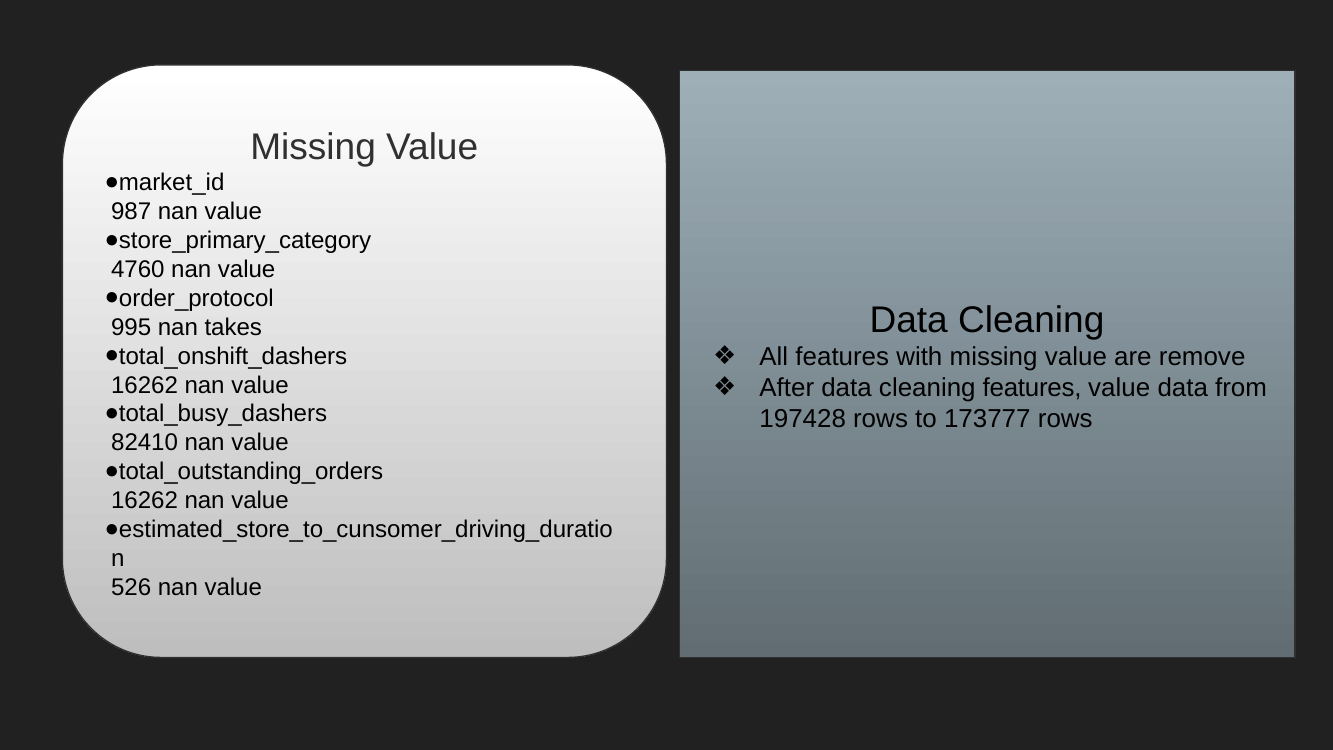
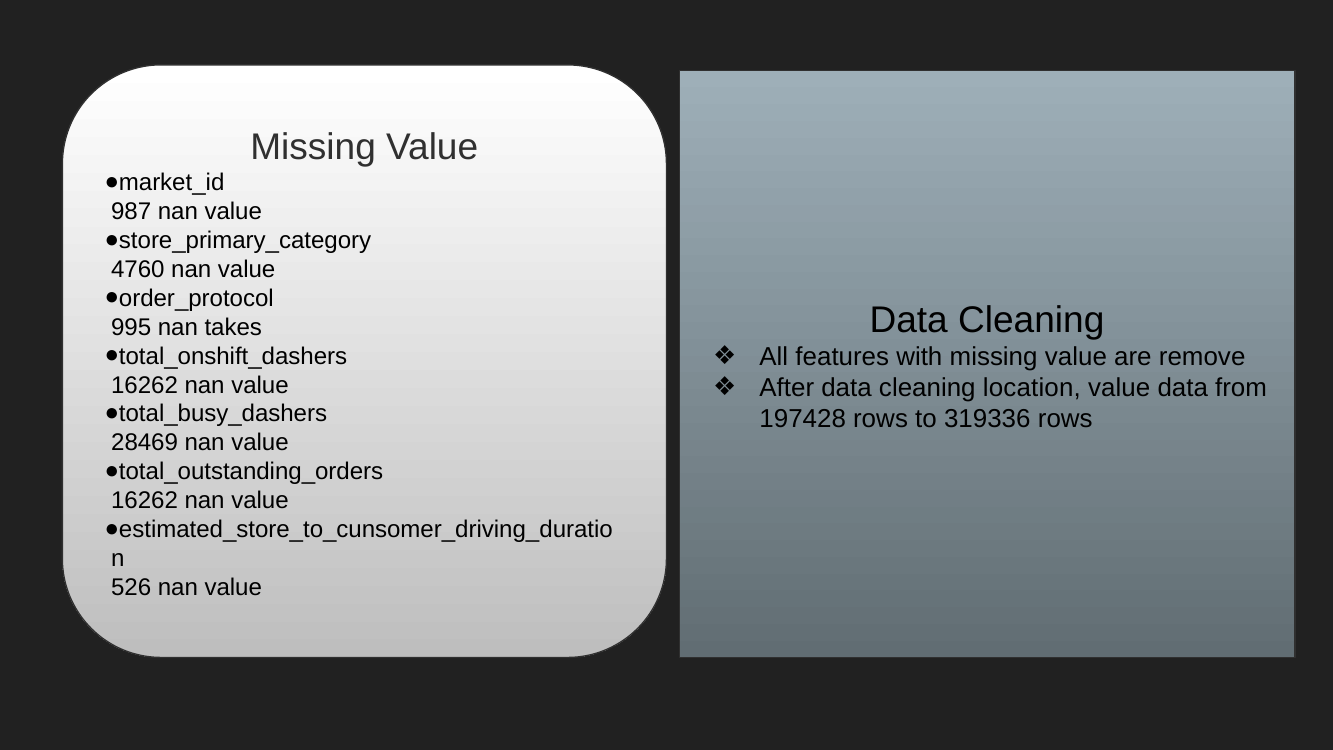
cleaning features: features -> location
173777: 173777 -> 319336
82410: 82410 -> 28469
